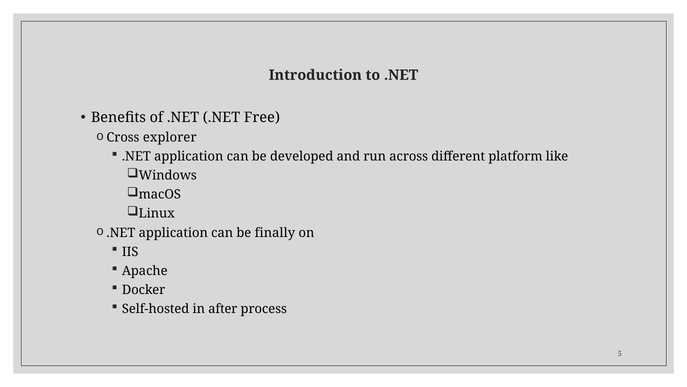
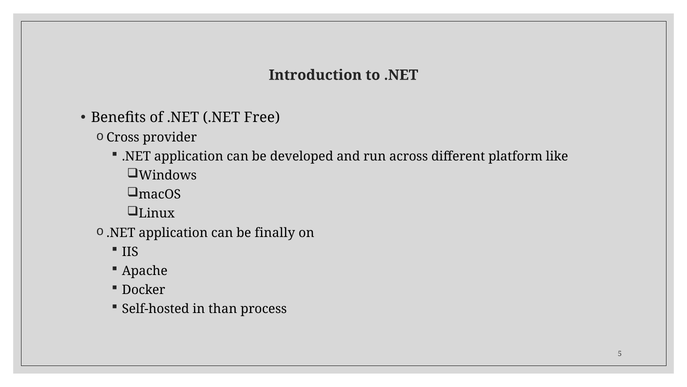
explorer: explorer -> provider
after: after -> than
